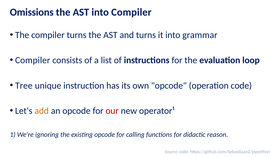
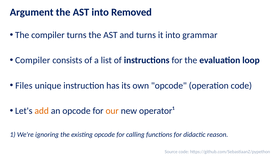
Omissions: Omissions -> Argument
into Compiler: Compiler -> Removed
Tree: Tree -> Files
our colour: red -> orange
